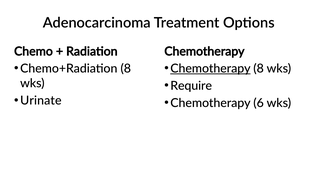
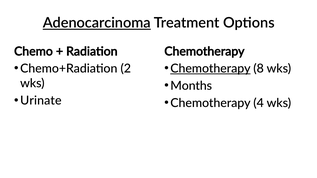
Adenocarcinoma underline: none -> present
Chemo+Radiation 8: 8 -> 2
Require: Require -> Months
6: 6 -> 4
